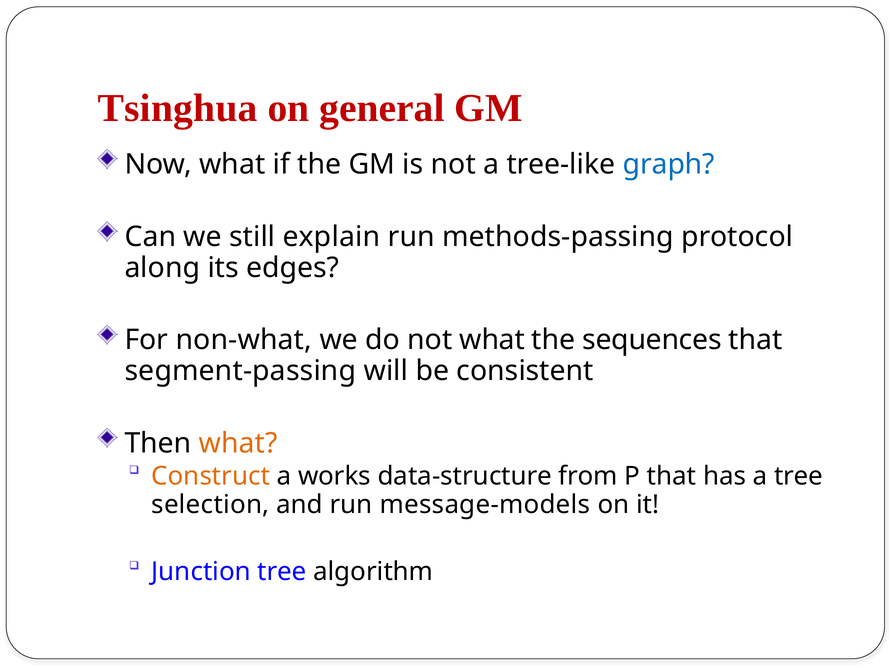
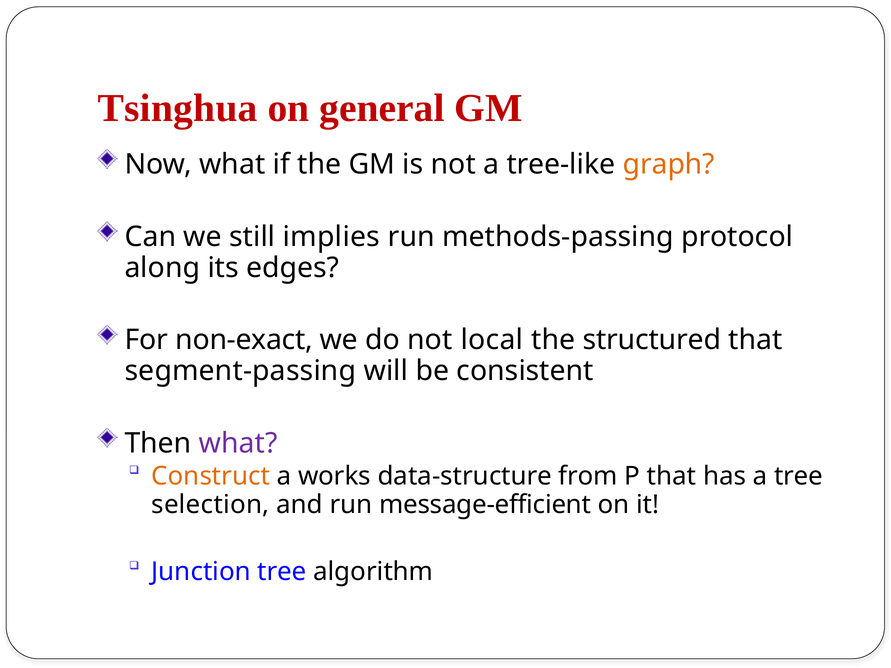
graph colour: blue -> orange
explain: explain -> implies
non-what: non-what -> non-exact
not what: what -> local
sequences: sequences -> structured
what at (238, 443) colour: orange -> purple
message-models: message-models -> message-efficient
